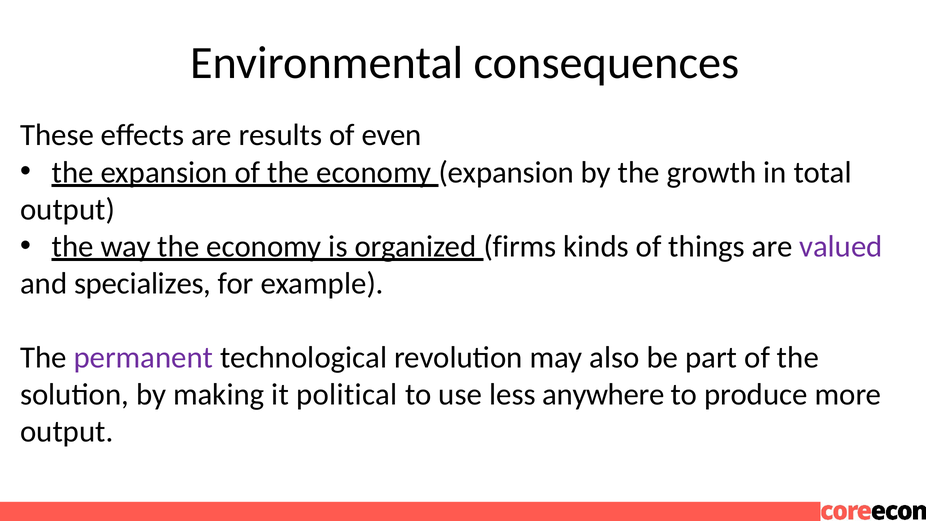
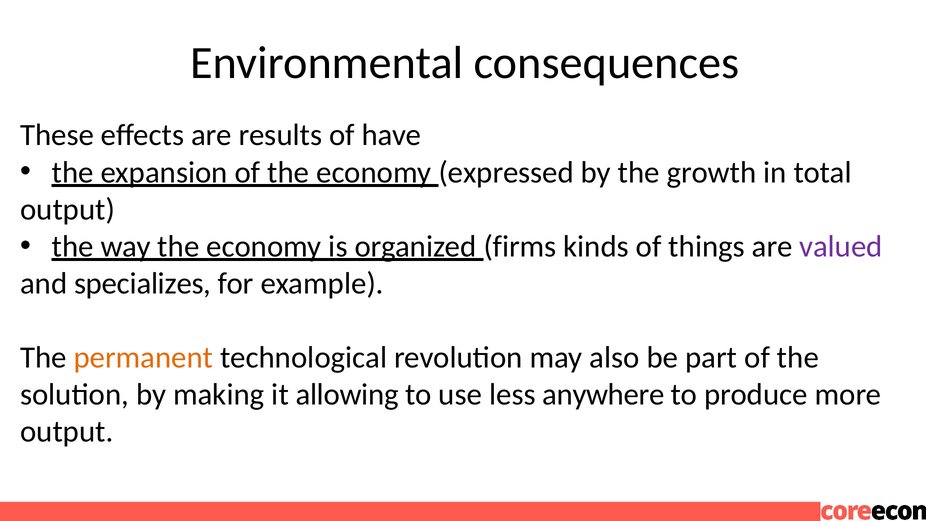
even: even -> have
expansion at (506, 172): expansion -> expressed
permanent colour: purple -> orange
political: political -> allowing
